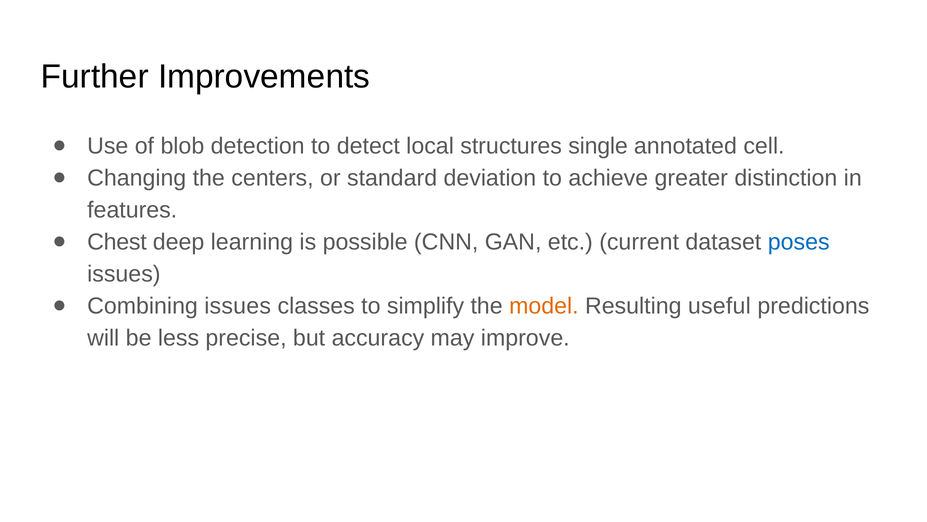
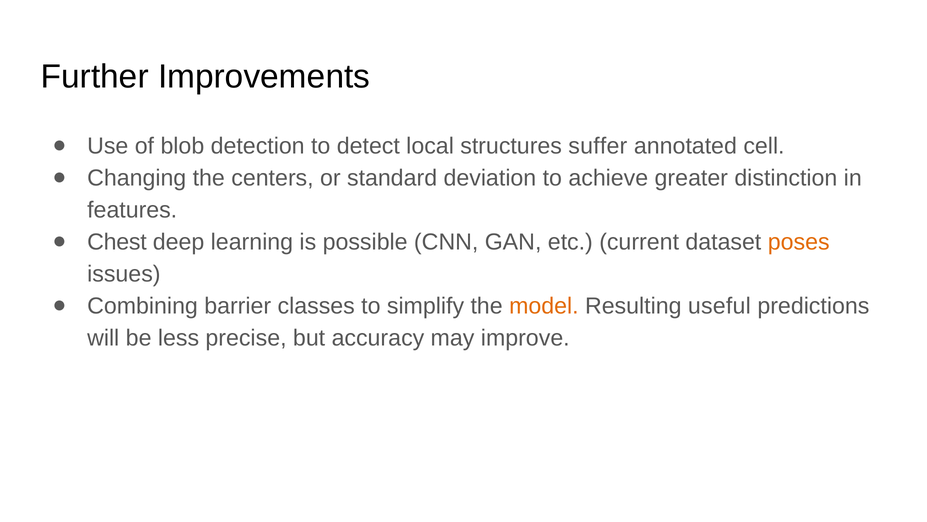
single: single -> suffer
poses colour: blue -> orange
Combining issues: issues -> barrier
